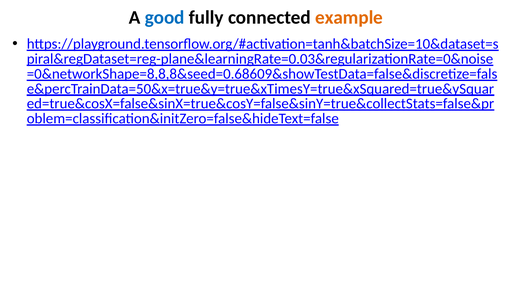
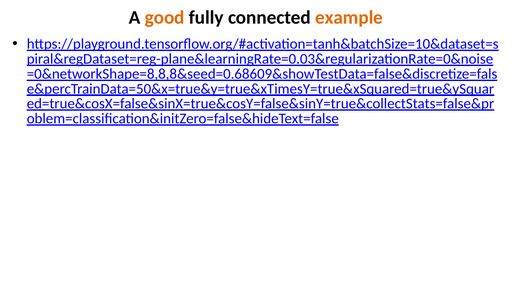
good colour: blue -> orange
